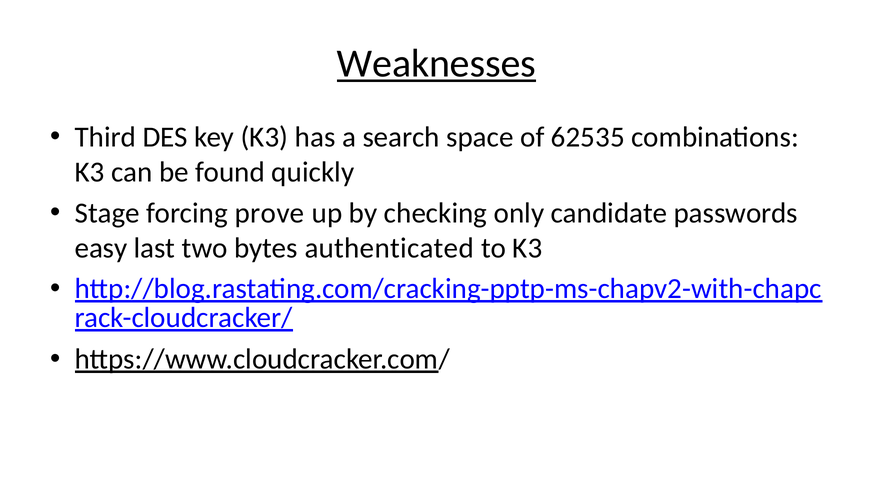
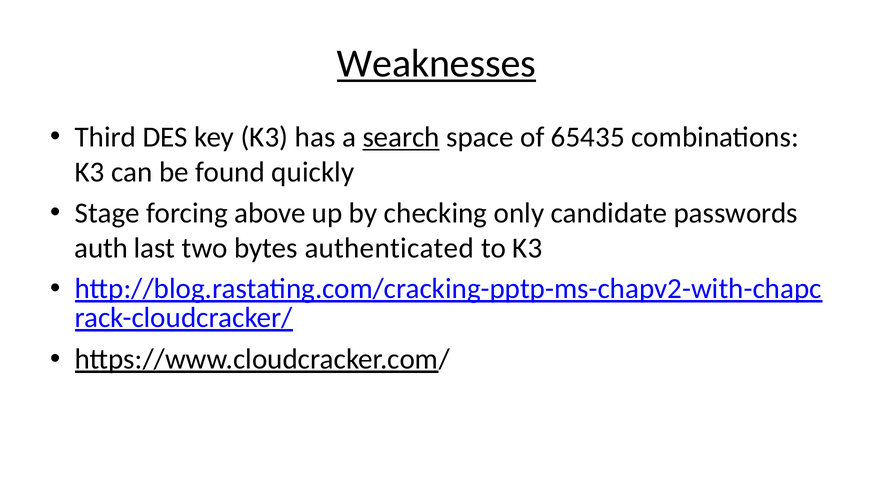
search underline: none -> present
62535: 62535 -> 65435
prove: prove -> above
easy: easy -> auth
